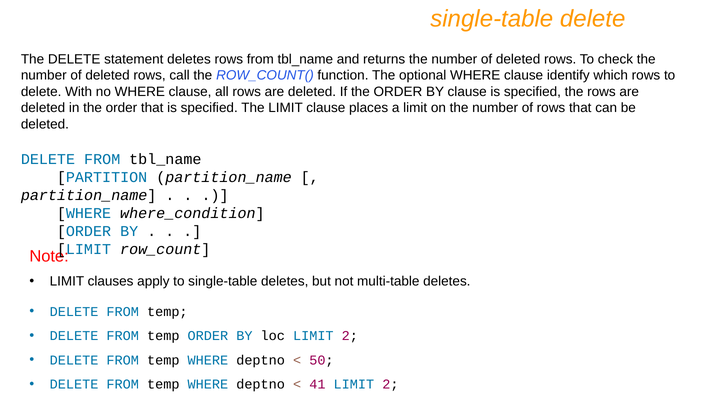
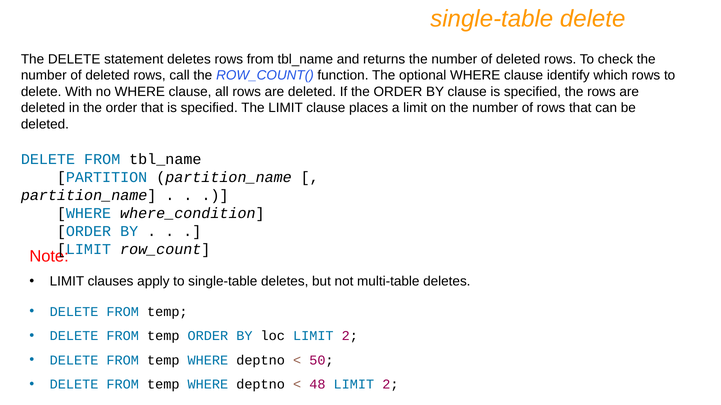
41: 41 -> 48
